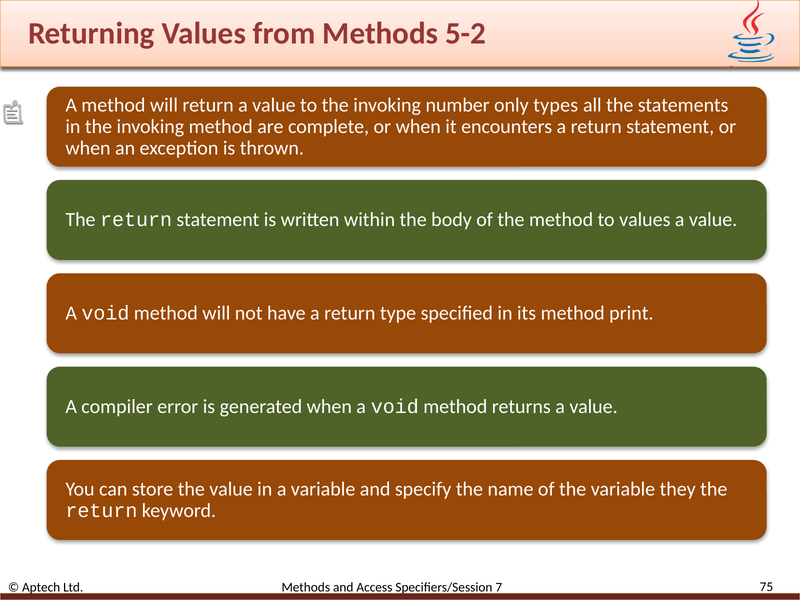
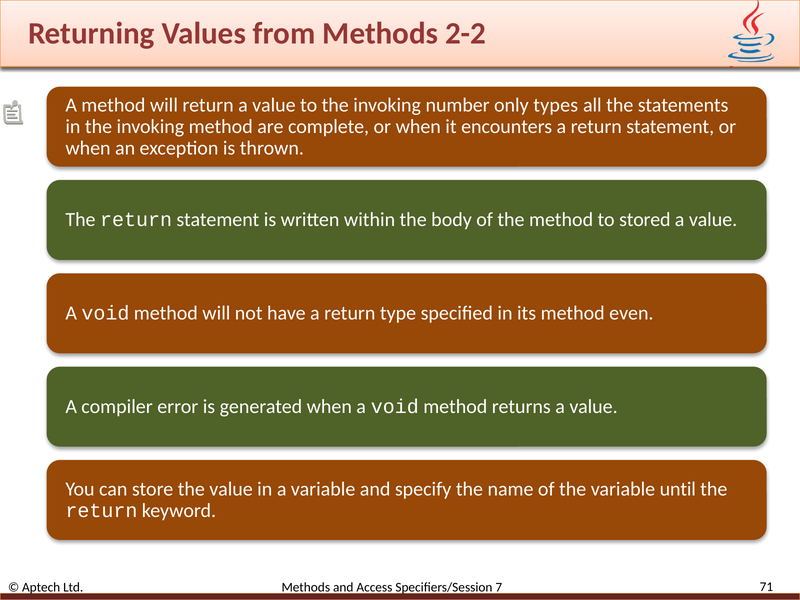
5-2: 5-2 -> 2-2
to values: values -> stored
print: print -> even
they: they -> until
75: 75 -> 71
